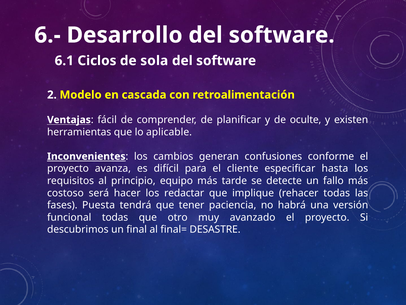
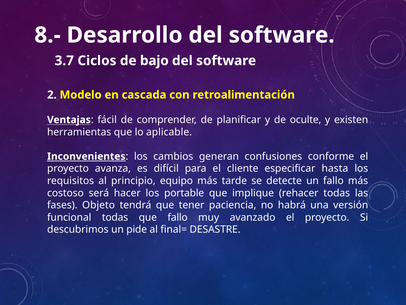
6.-: 6.- -> 8.-
6.1: 6.1 -> 3.7
sola: sola -> bajo
redactar: redactar -> portable
Puesta: Puesta -> Objeto
que otro: otro -> fallo
final: final -> pide
